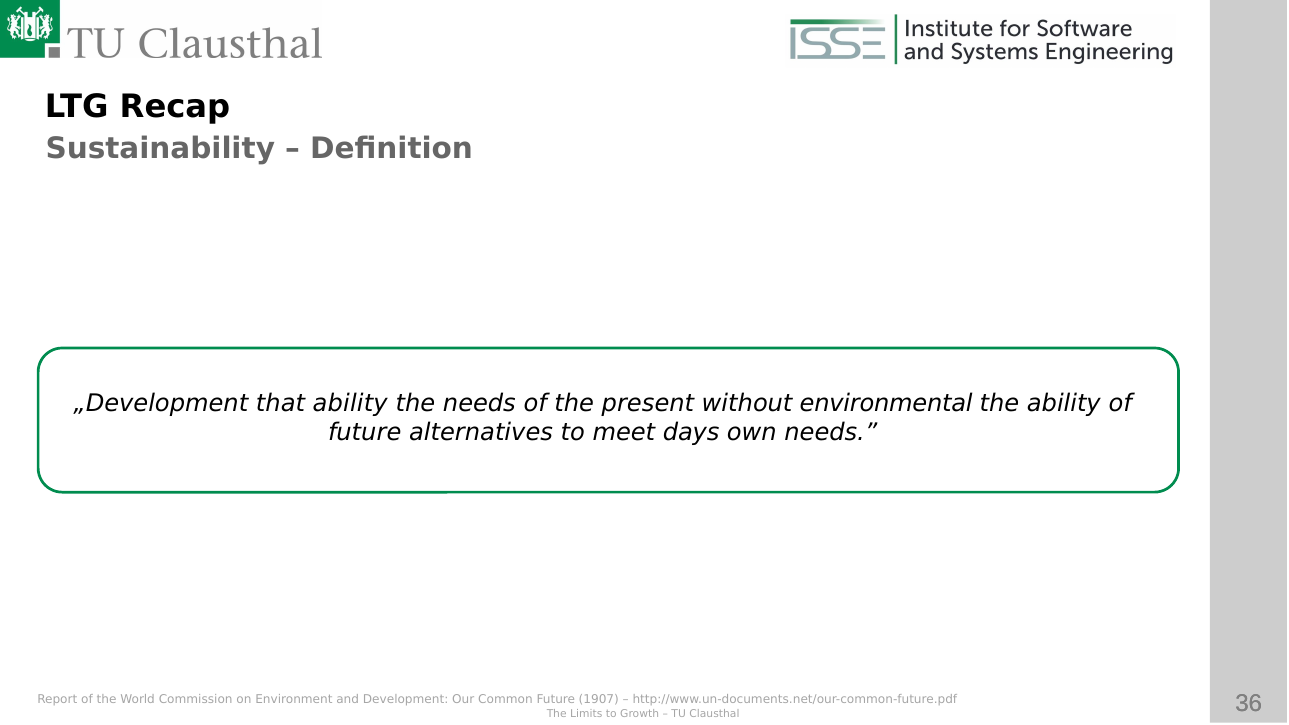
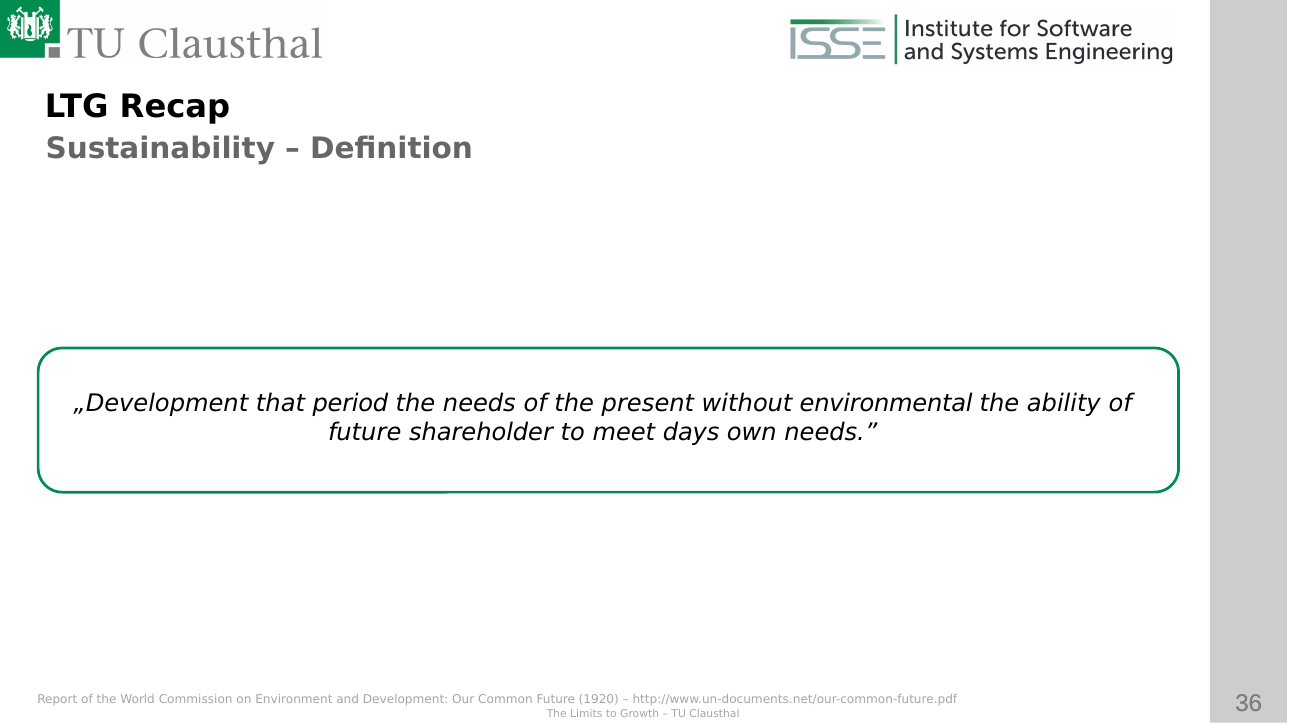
that ability: ability -> period
alternatives: alternatives -> shareholder
1907: 1907 -> 1920
